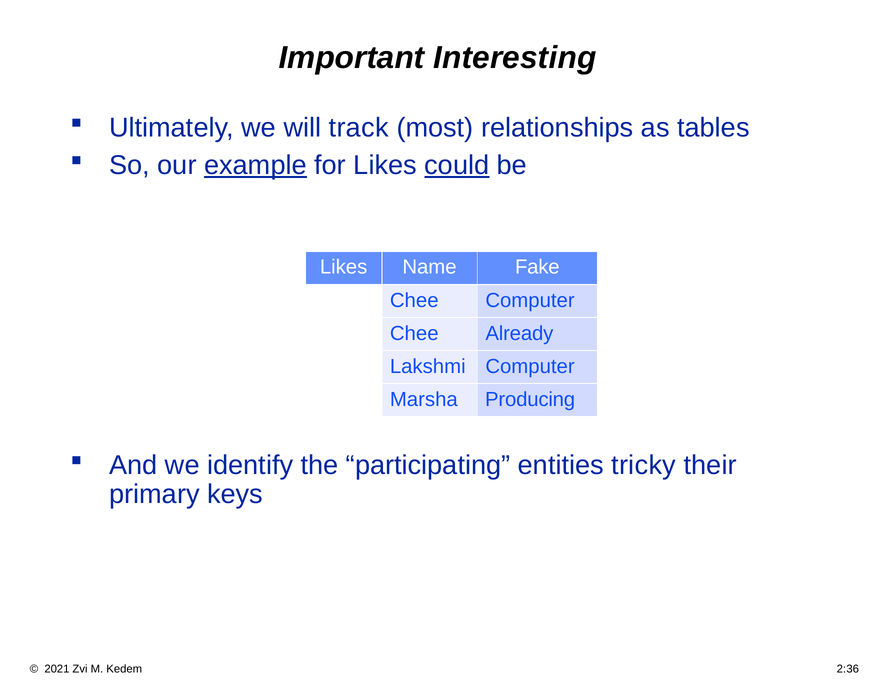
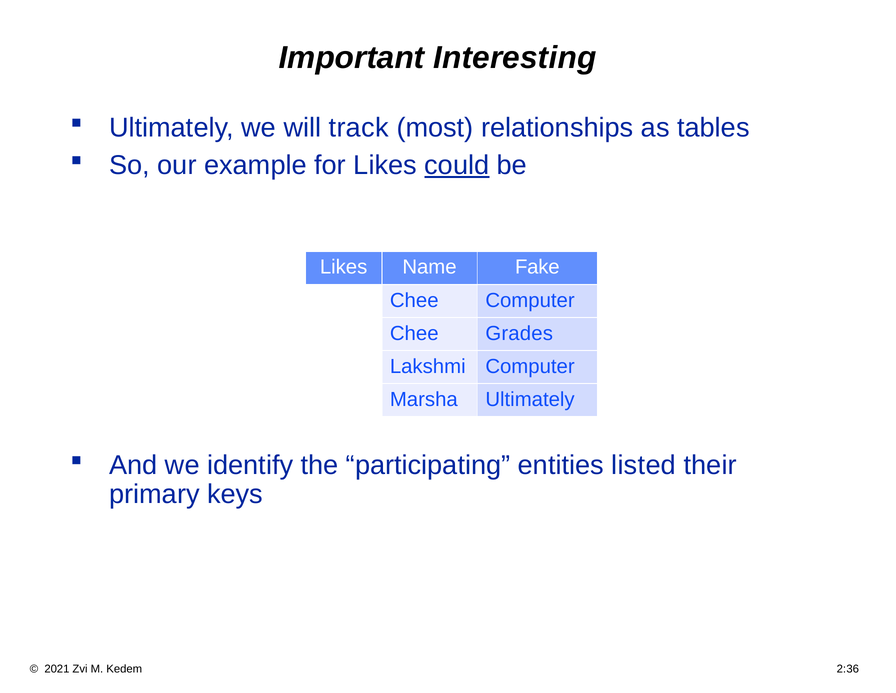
example underline: present -> none
Already: Already -> Grades
Marsha Producing: Producing -> Ultimately
tricky: tricky -> listed
